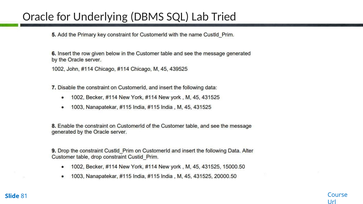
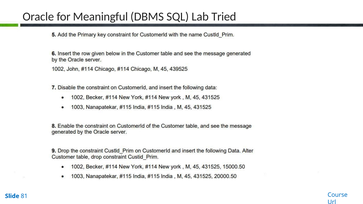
Underlying: Underlying -> Meaningful
